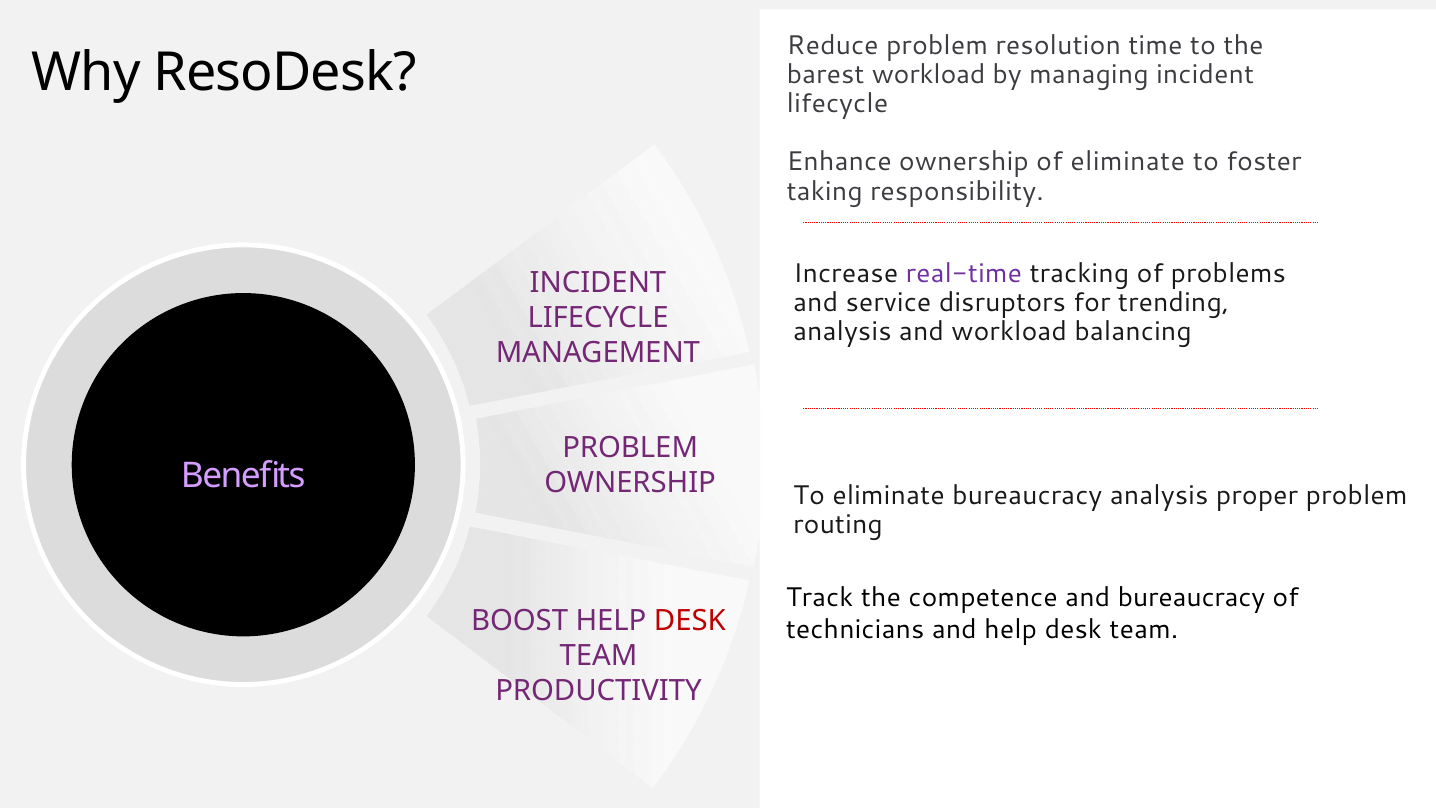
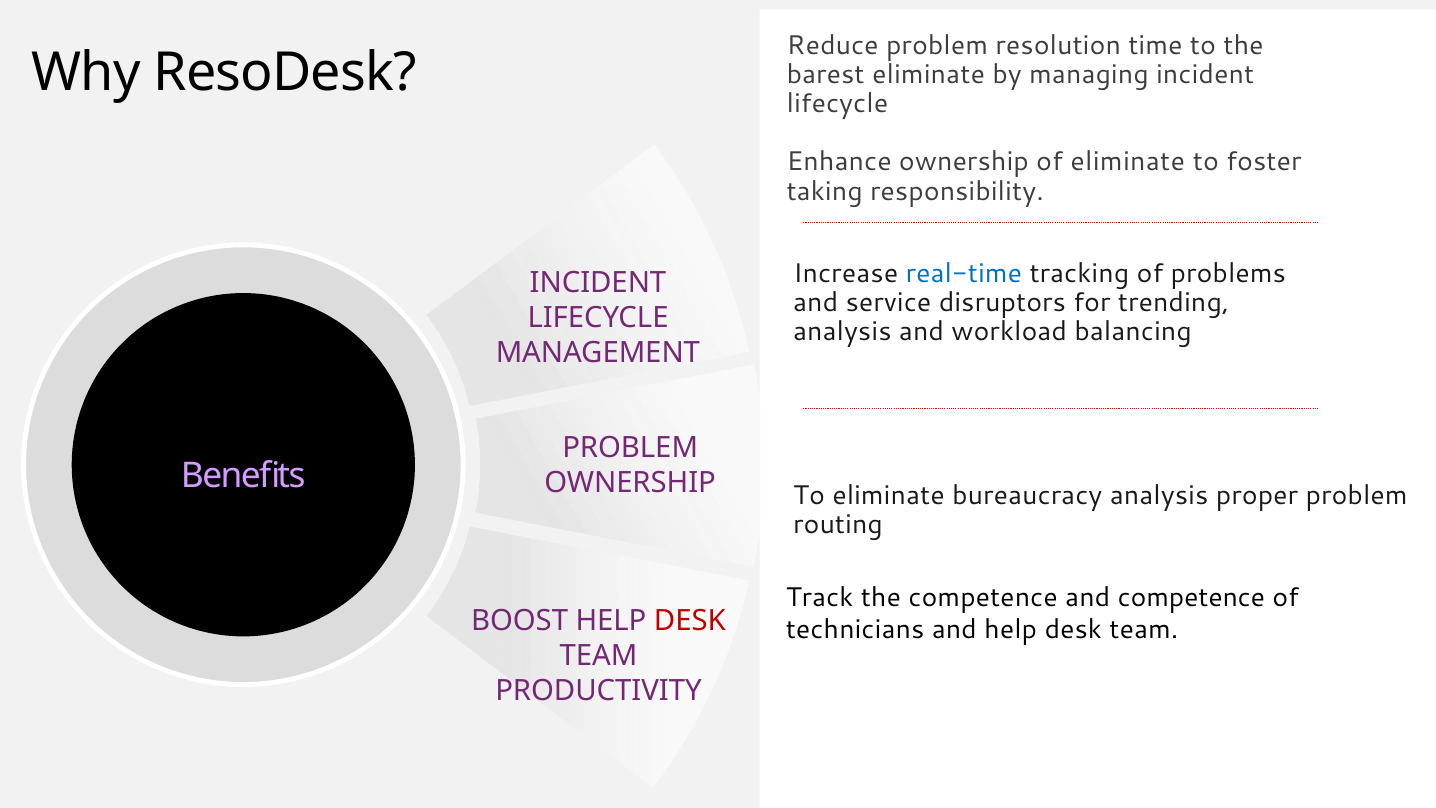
barest workload: workload -> eliminate
real-time colour: purple -> blue
and bureaucracy: bureaucracy -> competence
